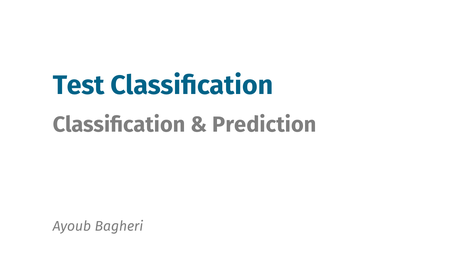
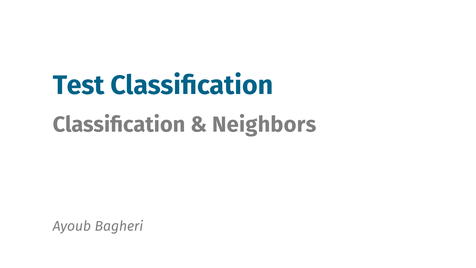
Prediction: Prediction -> Neighbors
